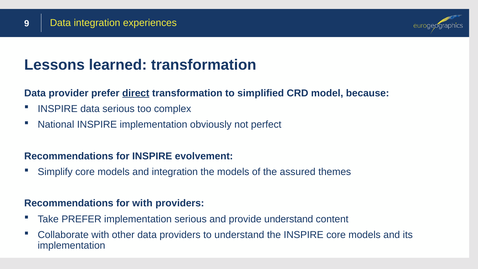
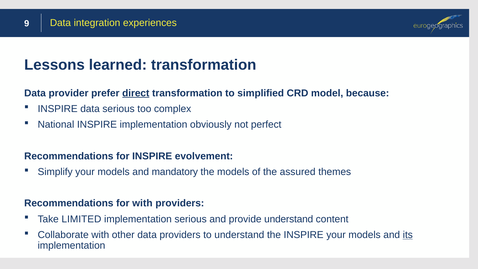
Simplify core: core -> your
and integration: integration -> mandatory
Take PREFER: PREFER -> LIMITED
INSPIRE core: core -> your
its underline: none -> present
